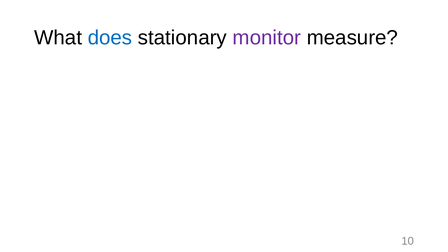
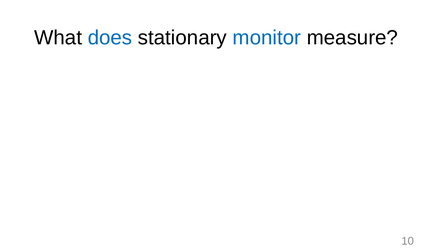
monitor colour: purple -> blue
